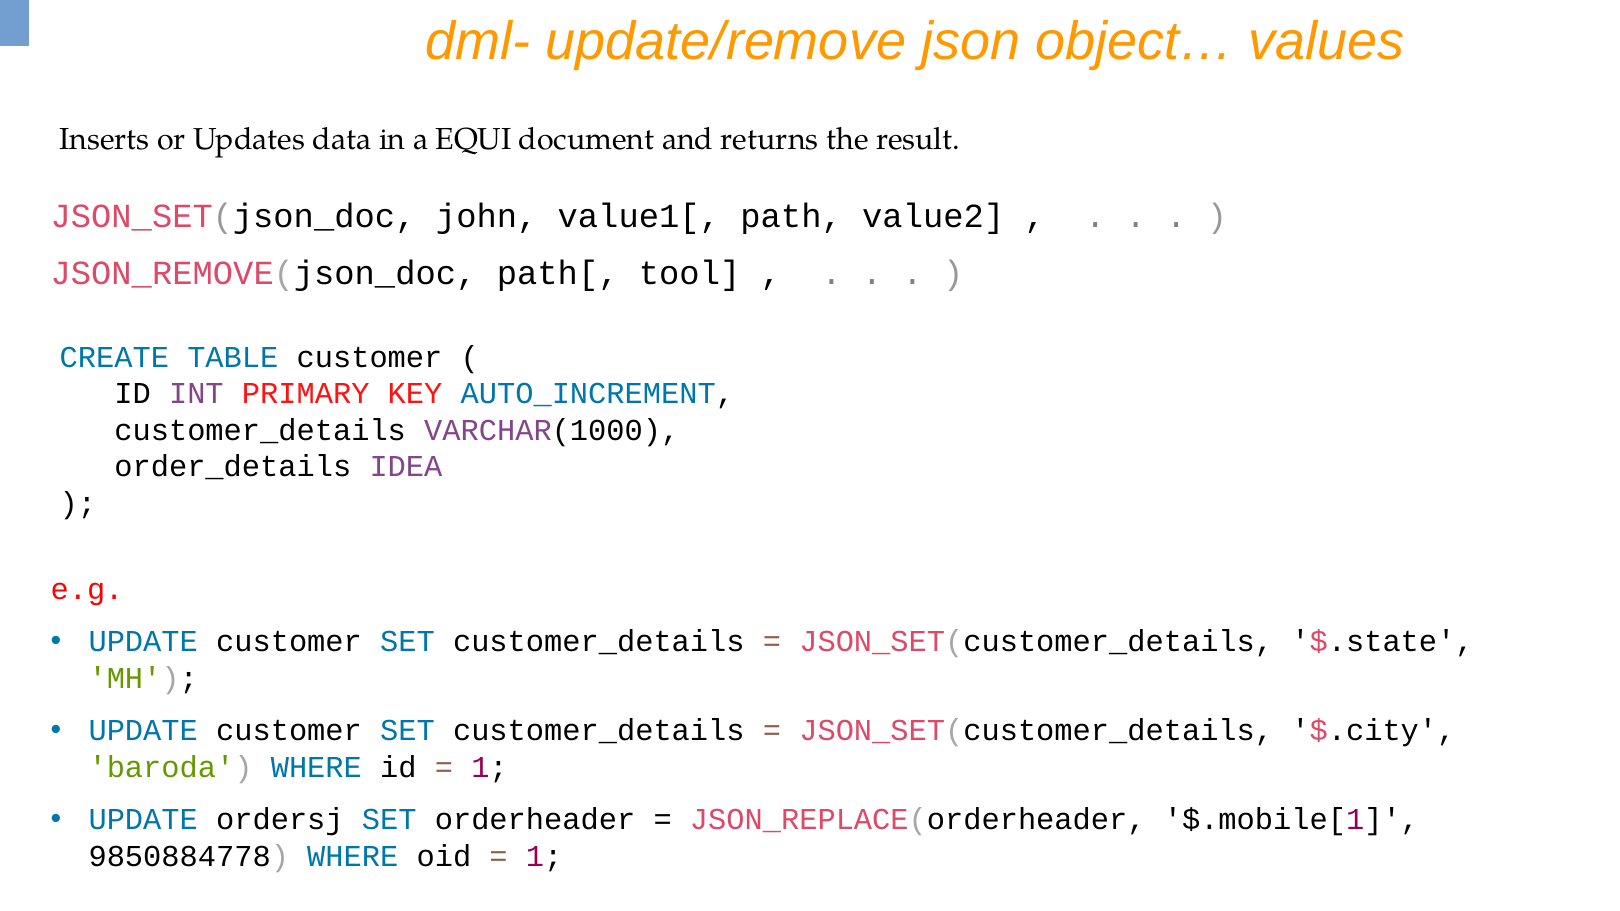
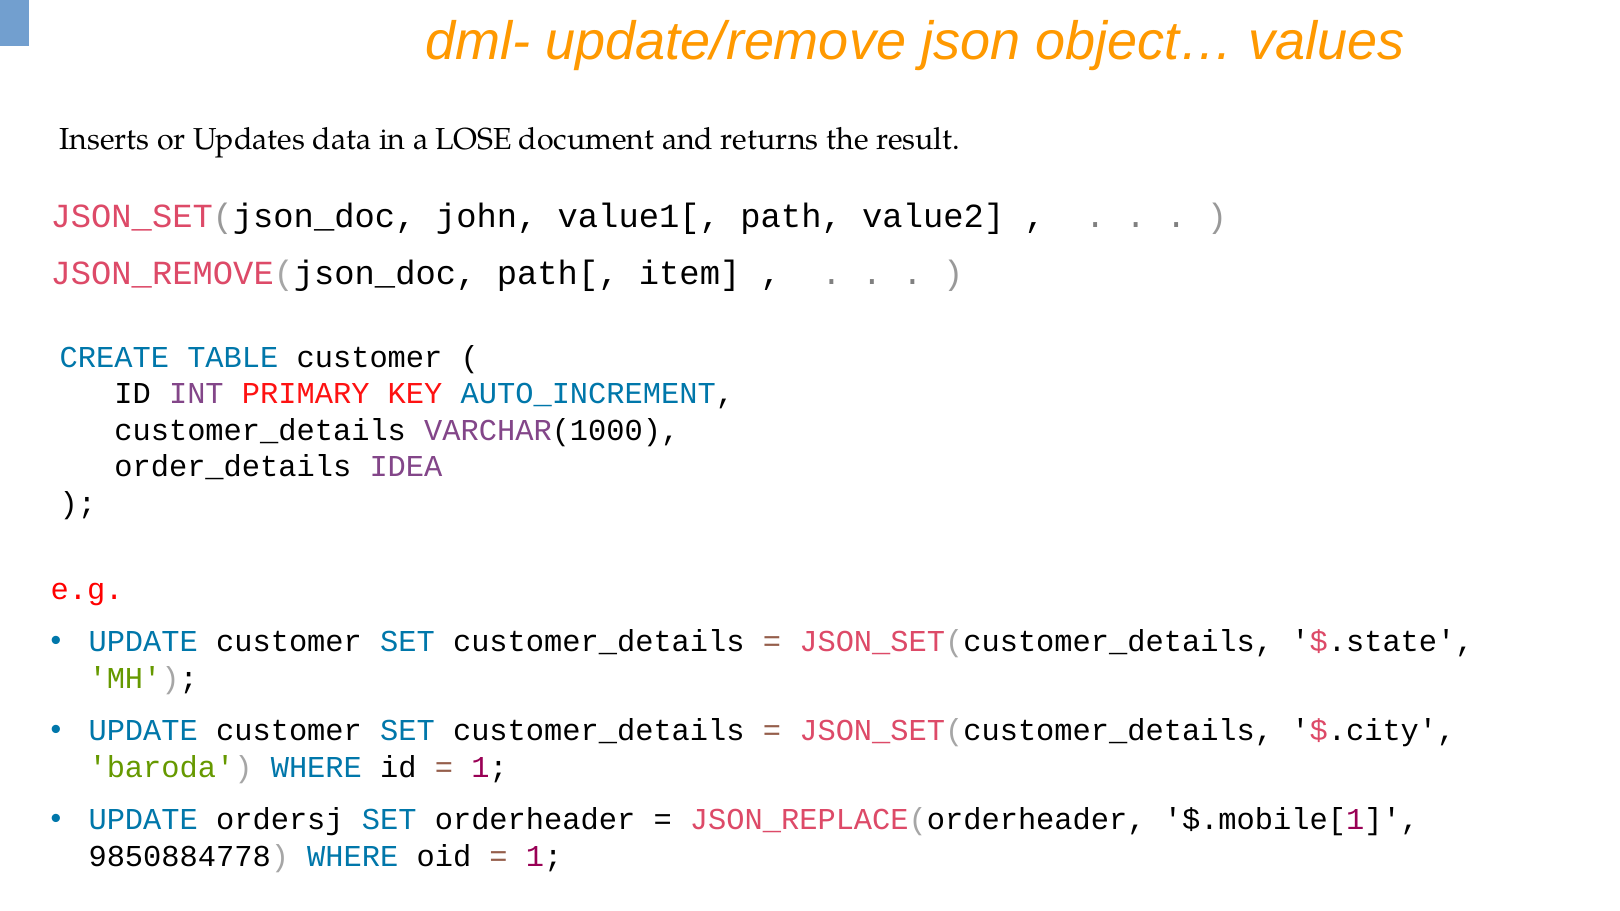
EQUI: EQUI -> LOSE
tool: tool -> item
